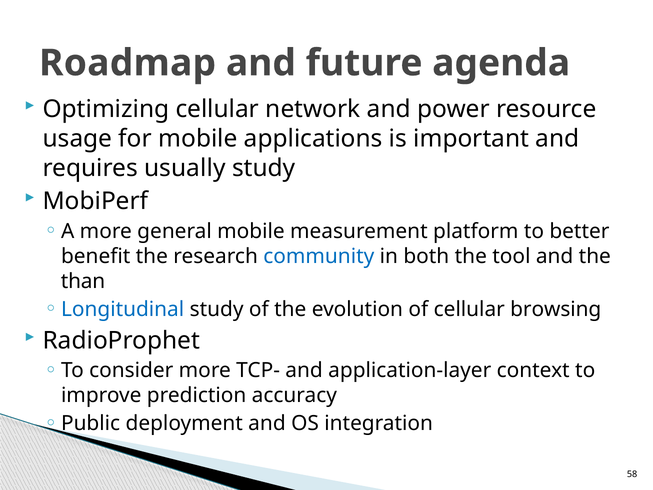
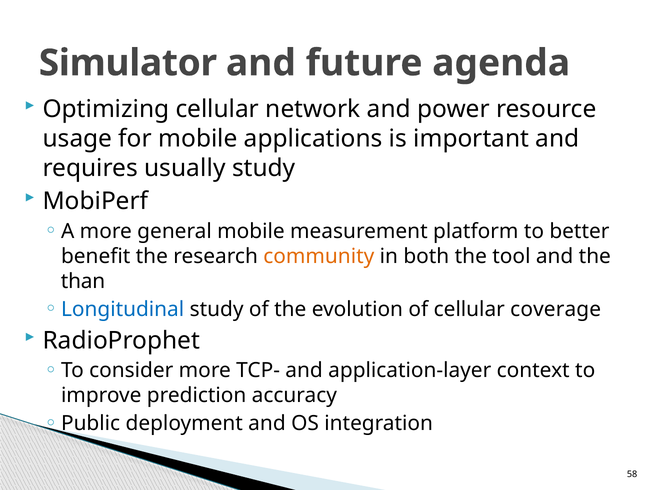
Roadmap: Roadmap -> Simulator
community colour: blue -> orange
browsing: browsing -> coverage
